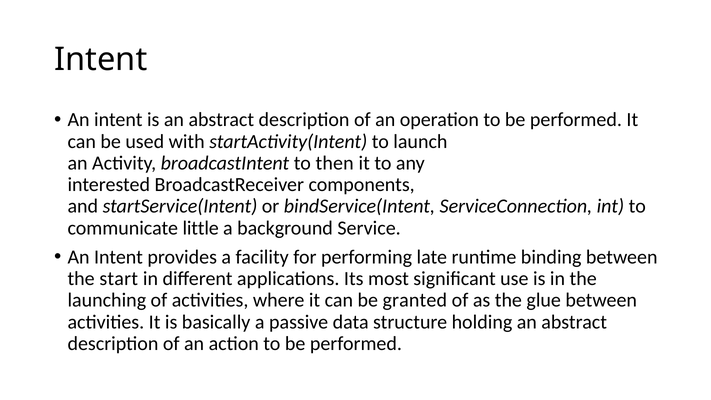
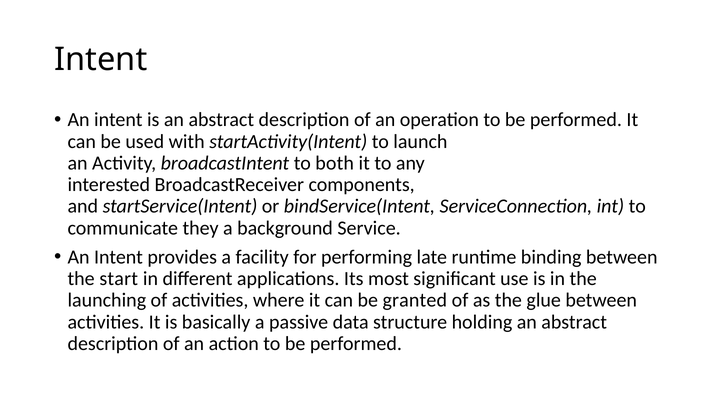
then: then -> both
little: little -> they
